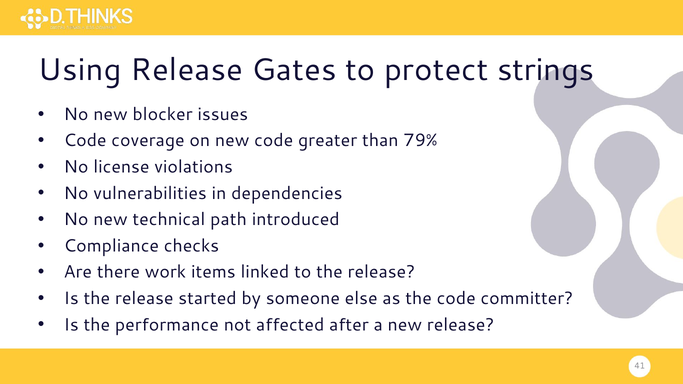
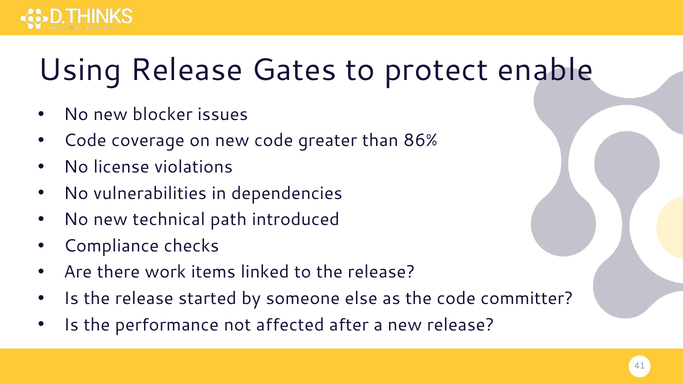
strings: strings -> enable
79%: 79% -> 86%
